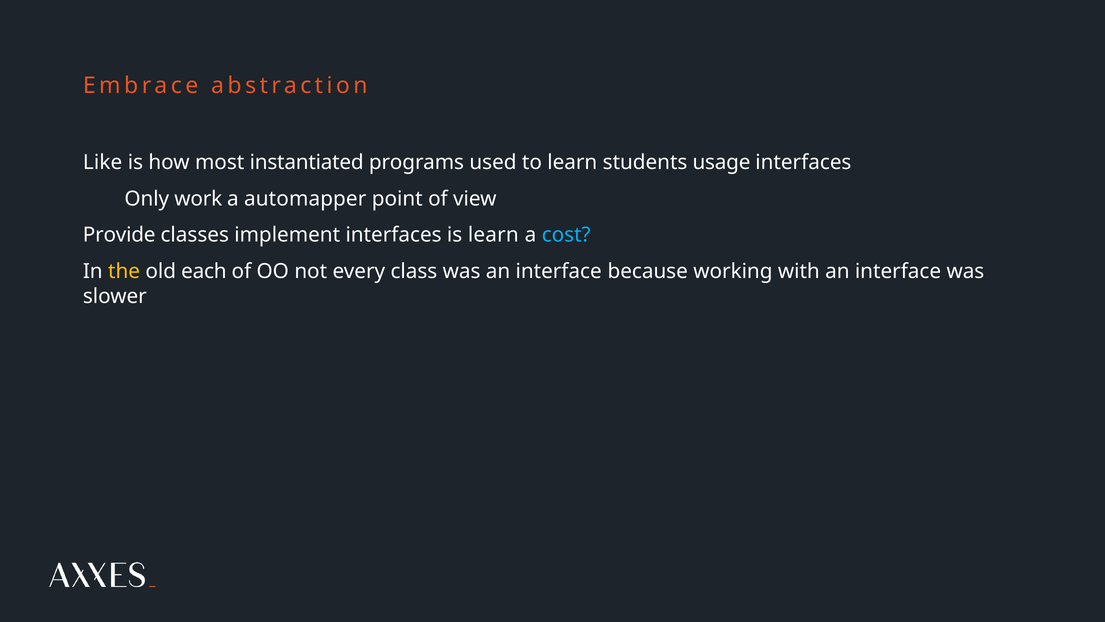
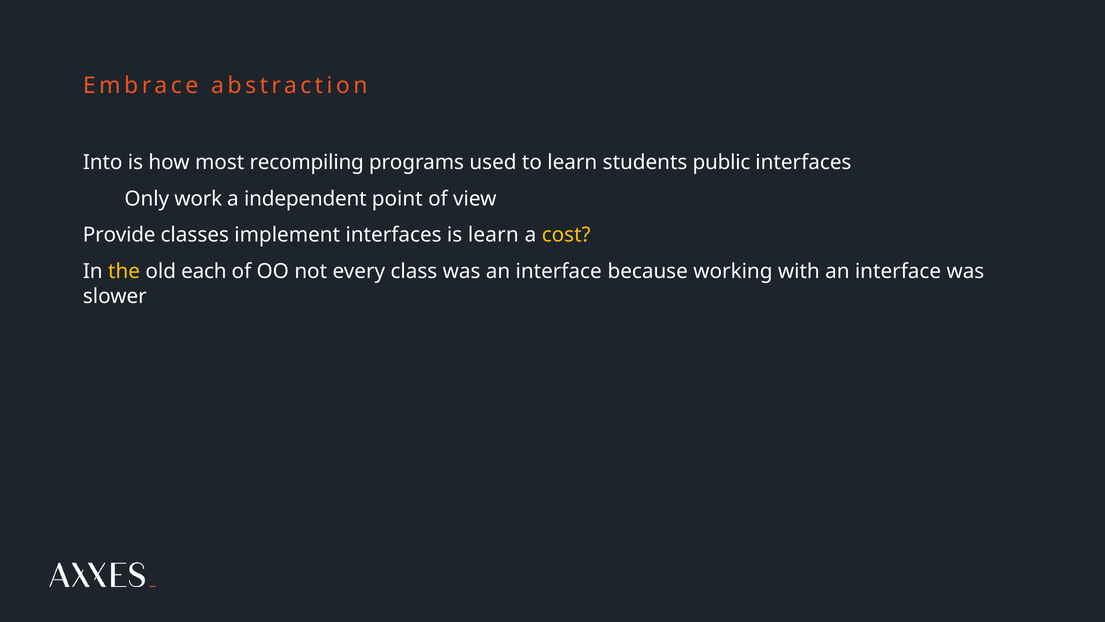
Like: Like -> Into
instantiated: instantiated -> recompiling
usage: usage -> public
automapper: automapper -> independent
cost colour: light blue -> yellow
